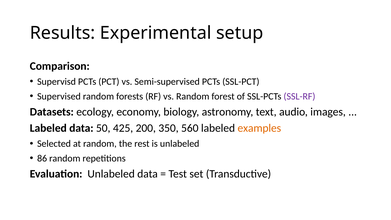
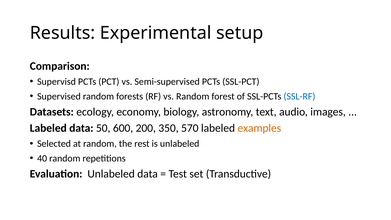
SSL-RF colour: purple -> blue
425: 425 -> 600
560: 560 -> 570
86: 86 -> 40
